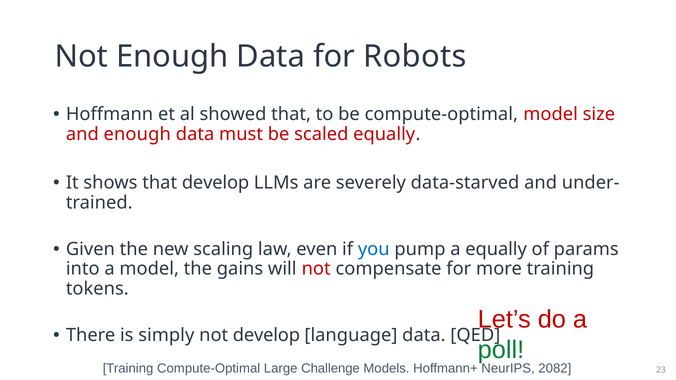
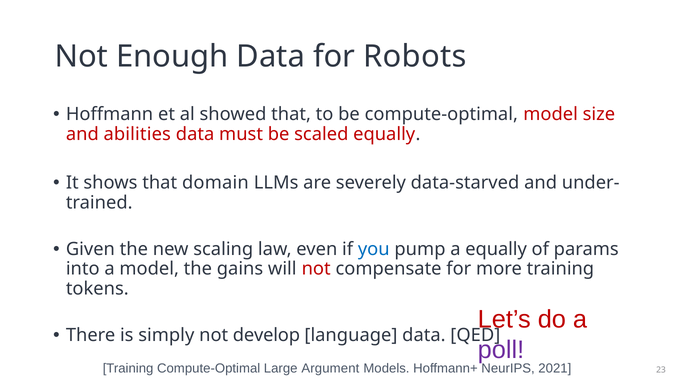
and enough: enough -> abilities
that develop: develop -> domain
poll colour: green -> purple
Challenge: Challenge -> Argument
2082: 2082 -> 2021
